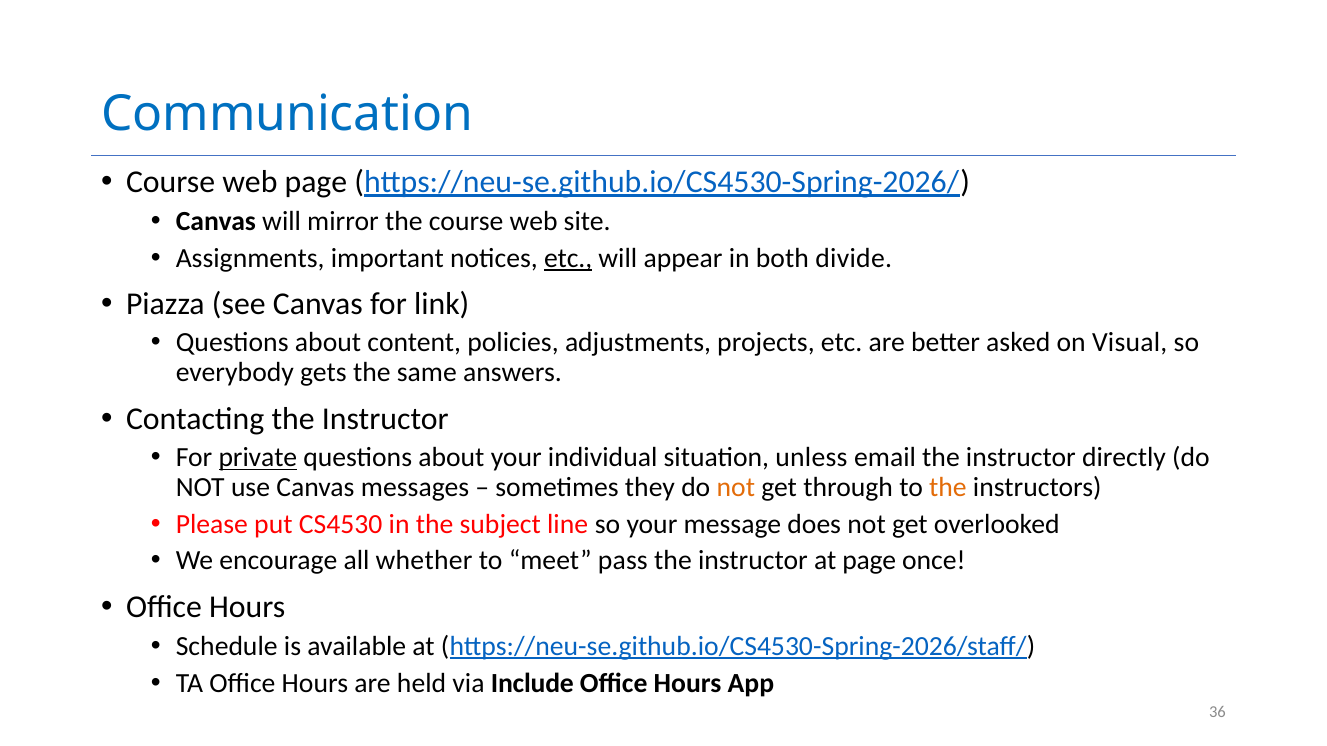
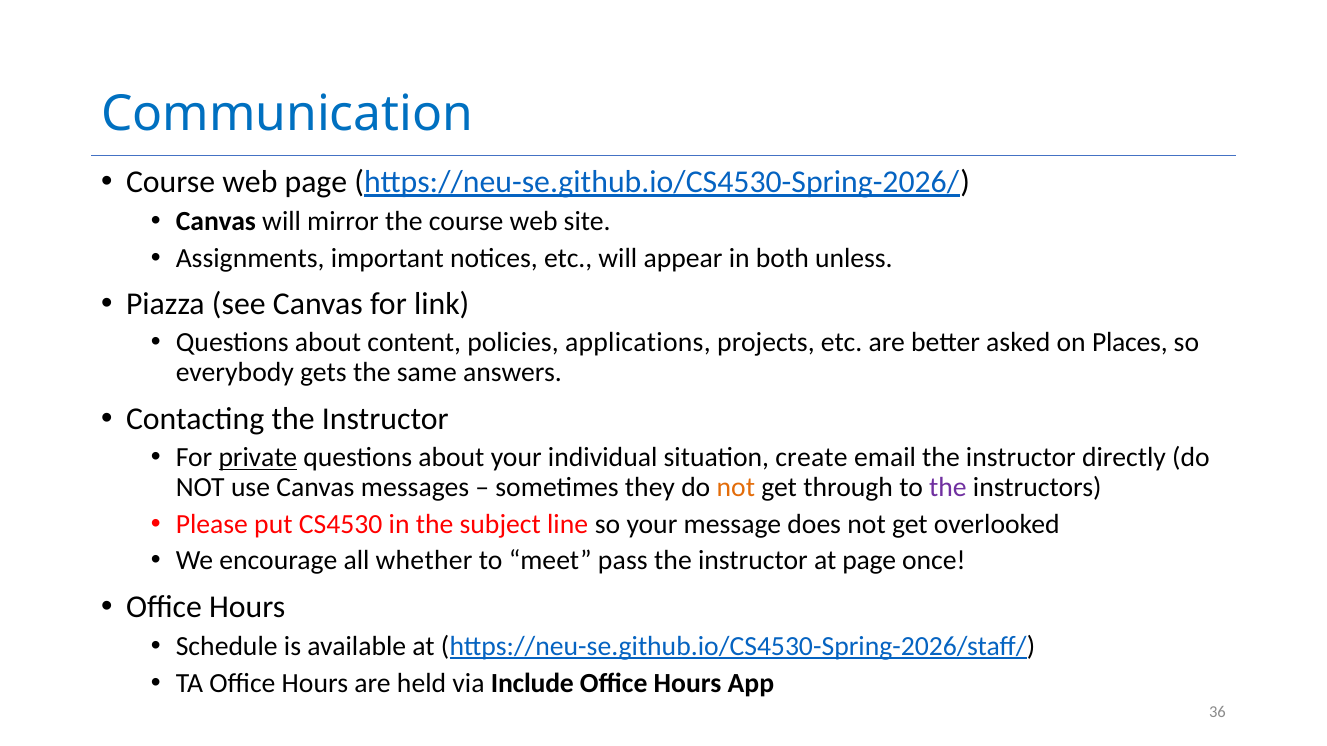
etc at (568, 258) underline: present -> none
divide: divide -> unless
adjustments: adjustments -> applications
Visual: Visual -> Places
unless: unless -> create
the at (948, 488) colour: orange -> purple
